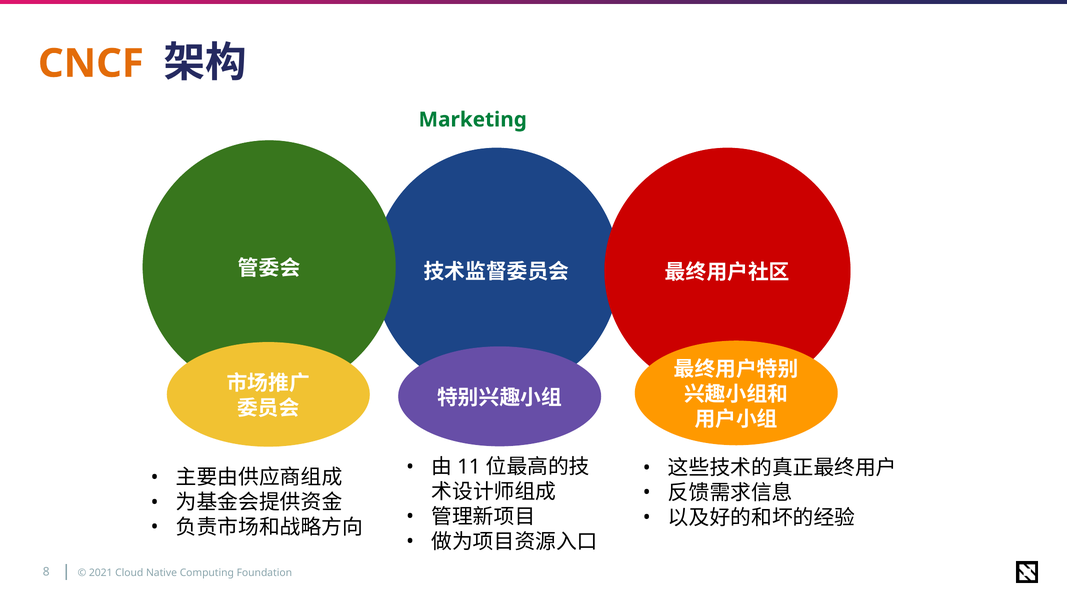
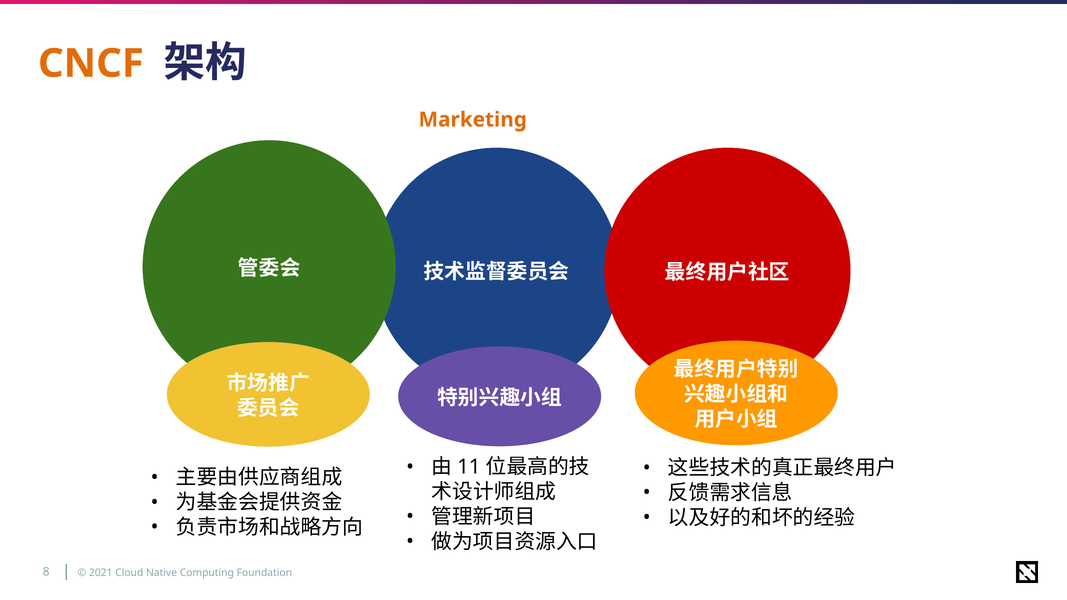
Marketing colour: green -> orange
